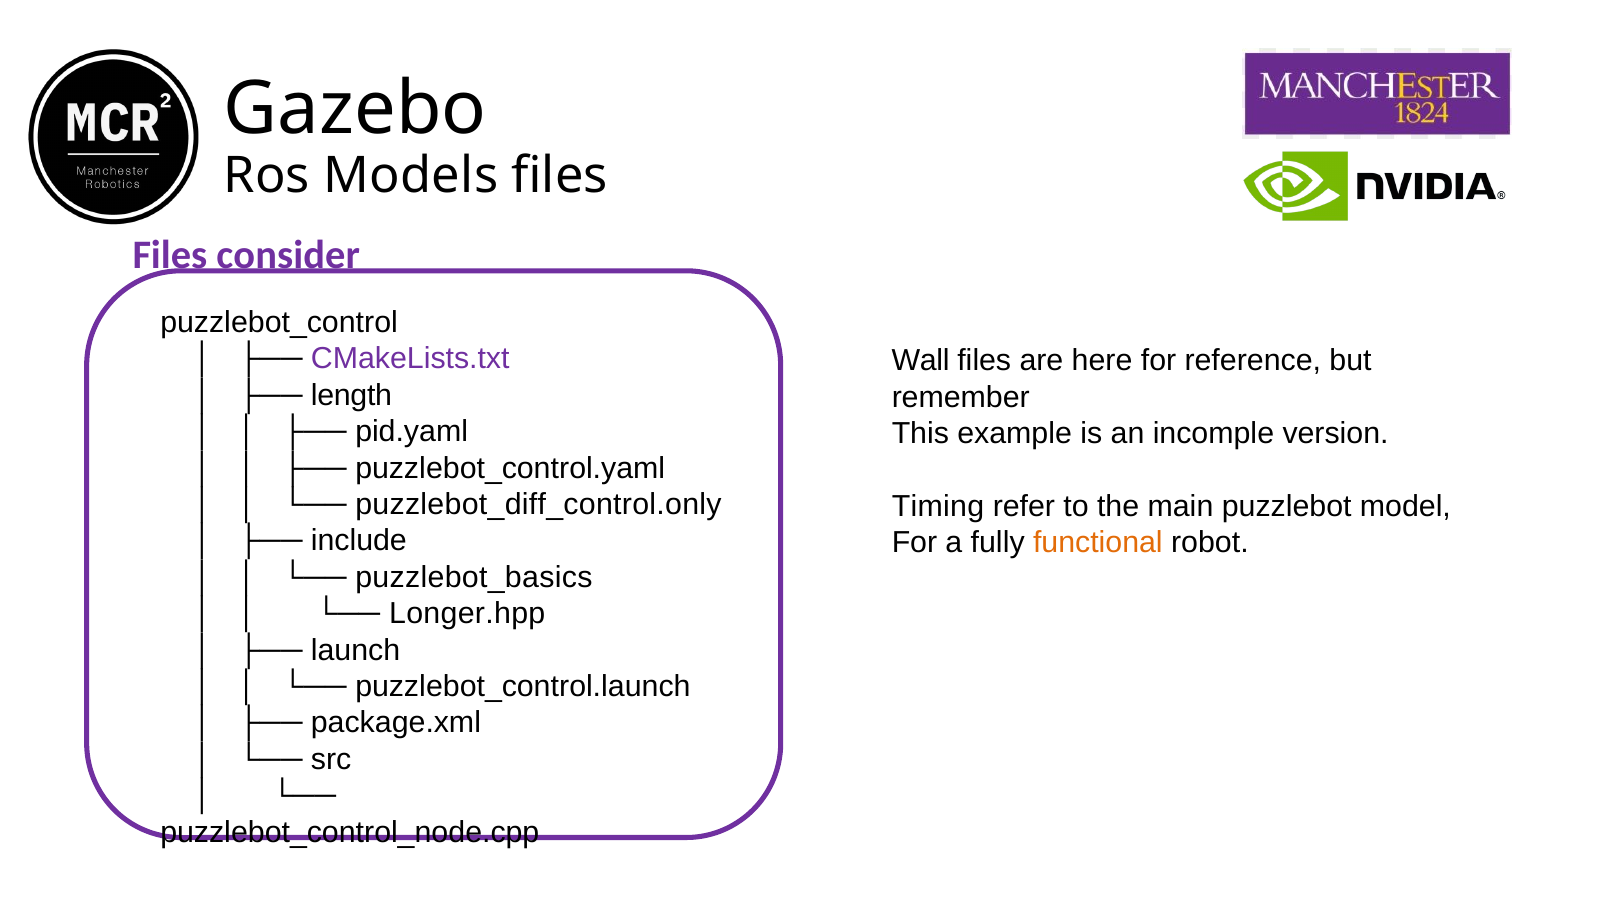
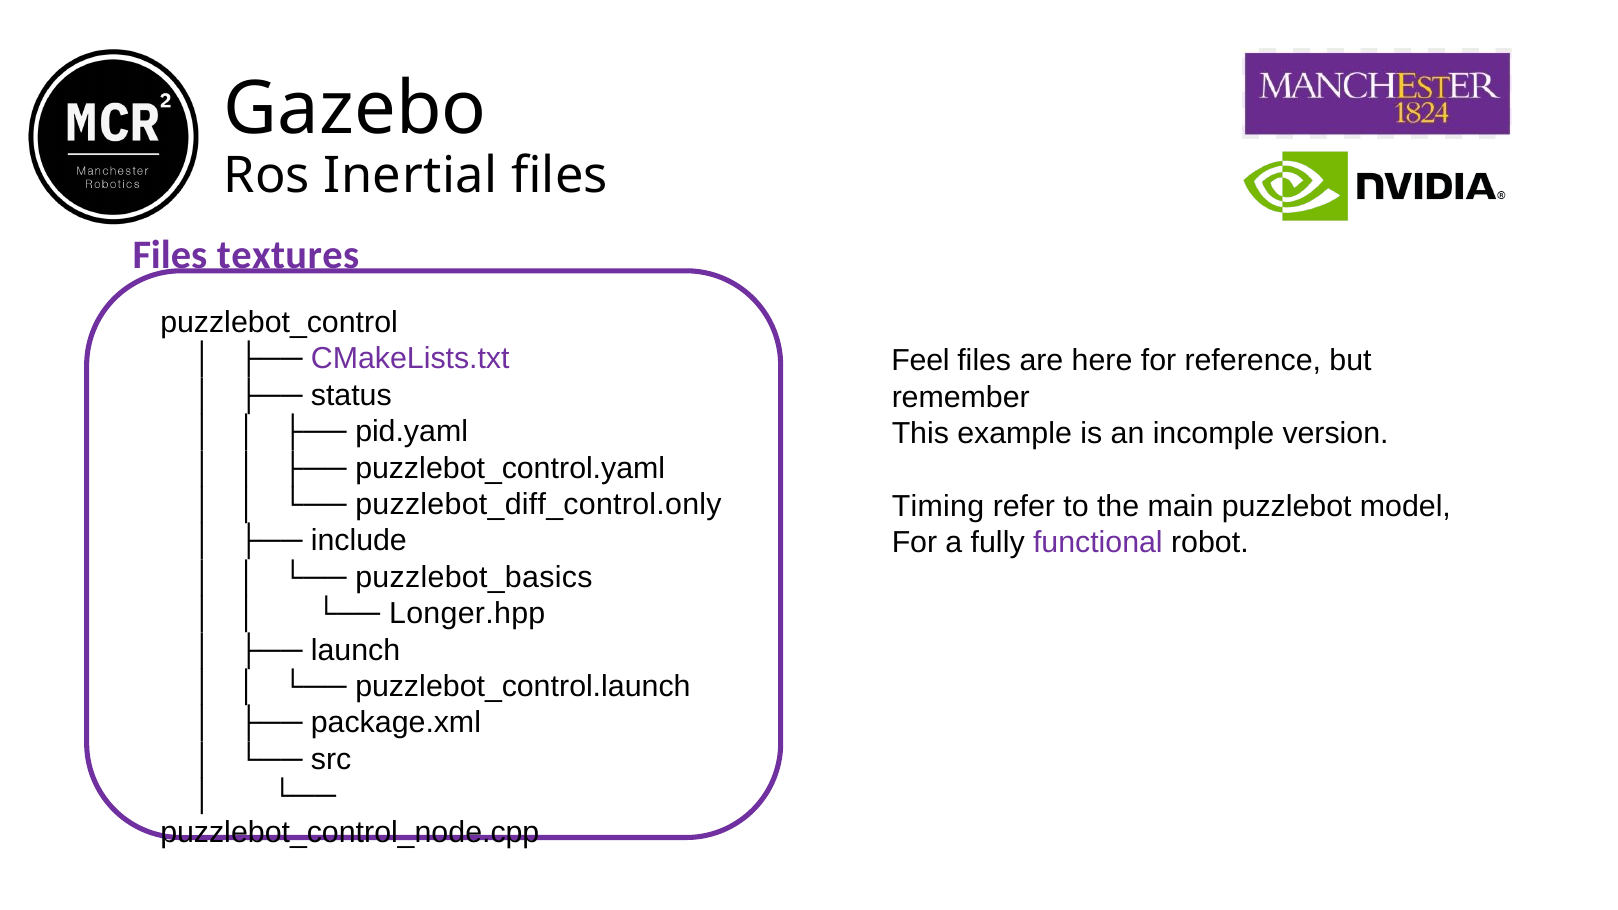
Models: Models -> Inertial
consider: consider -> textures
Wall: Wall -> Feel
length: length -> status
functional colour: orange -> purple
